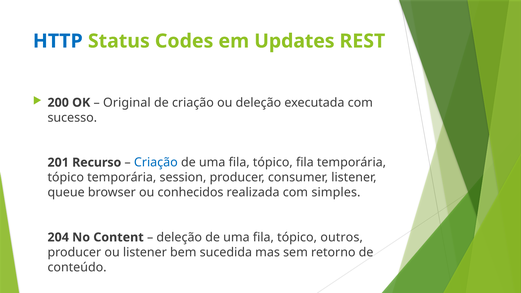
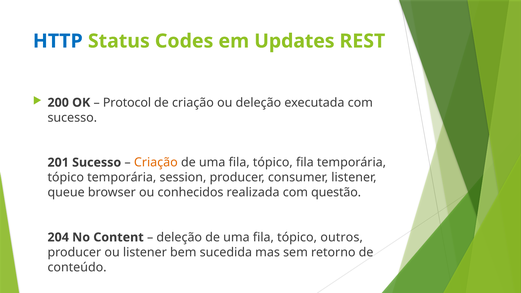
Original: Original -> Protocol
201 Recurso: Recurso -> Sucesso
Criação at (156, 163) colour: blue -> orange
simples: simples -> questão
